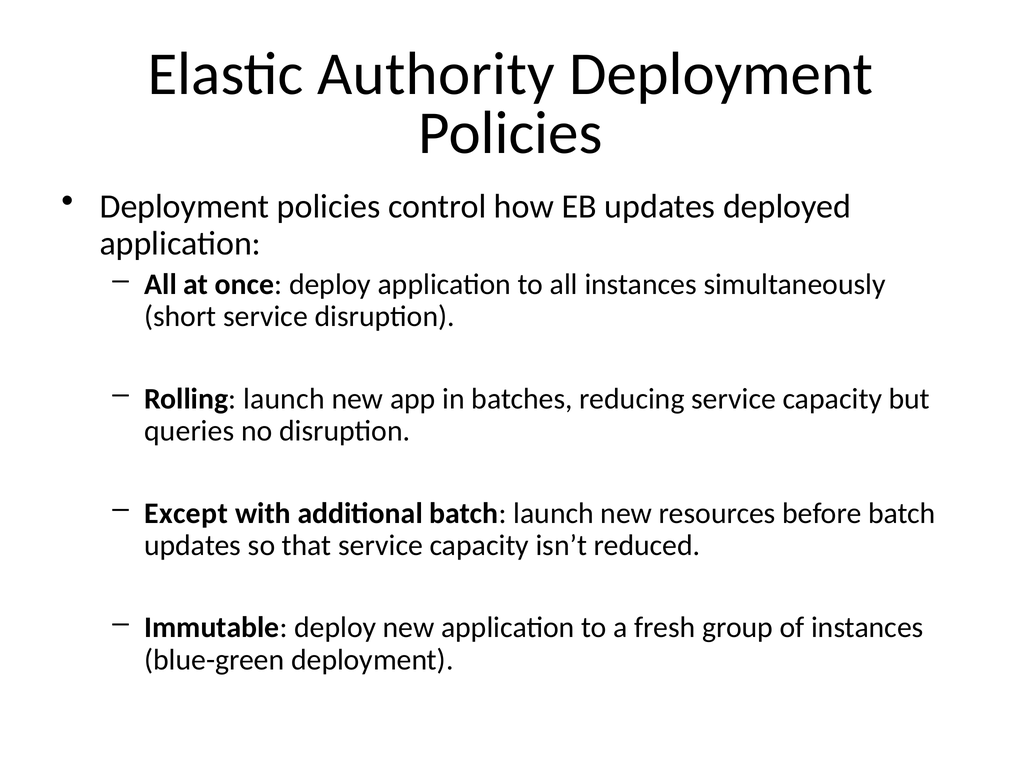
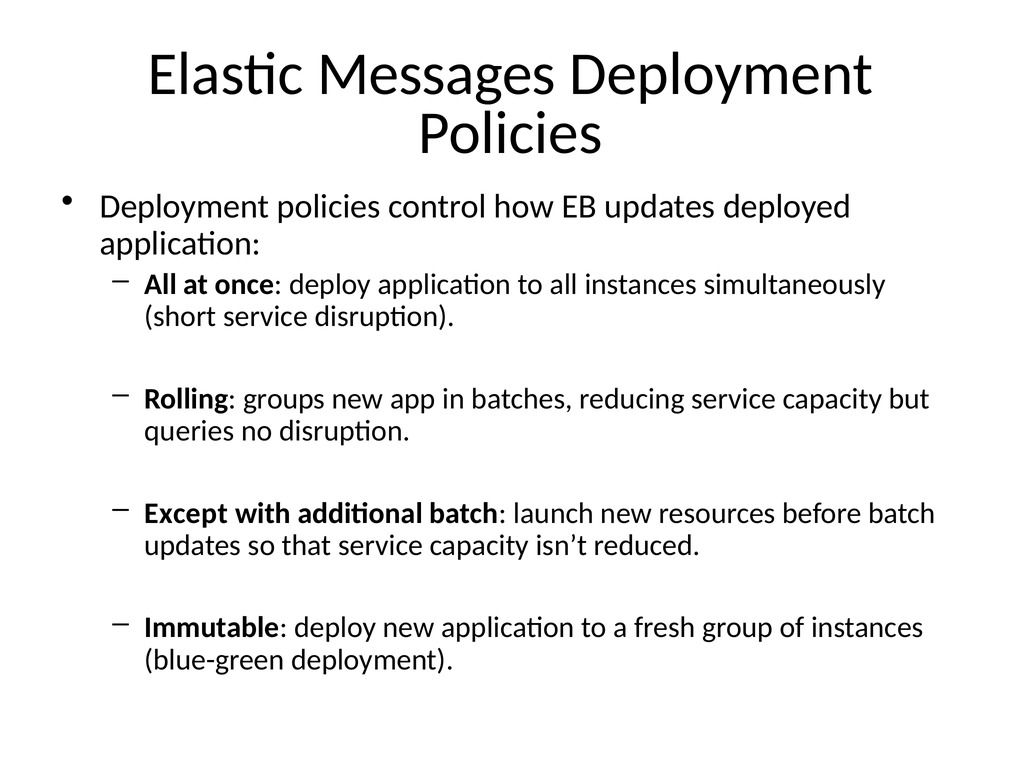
Authority: Authority -> Messages
Rolling launch: launch -> groups
